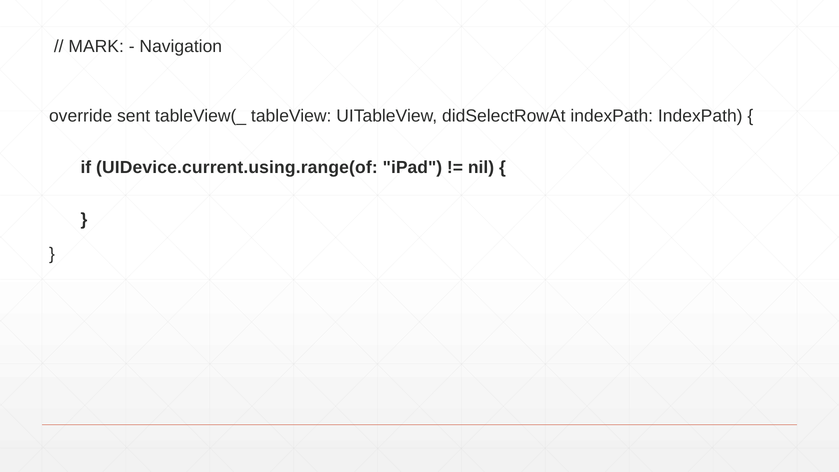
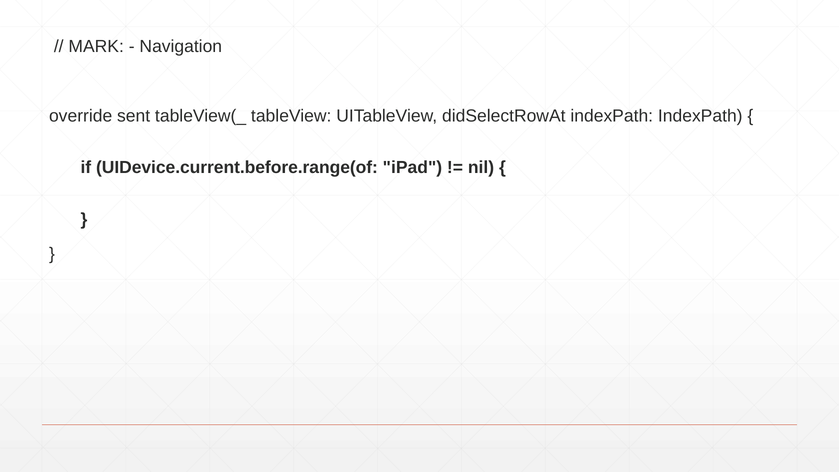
UIDevice.current.using.range(of: UIDevice.current.using.range(of -> UIDevice.current.before.range(of
